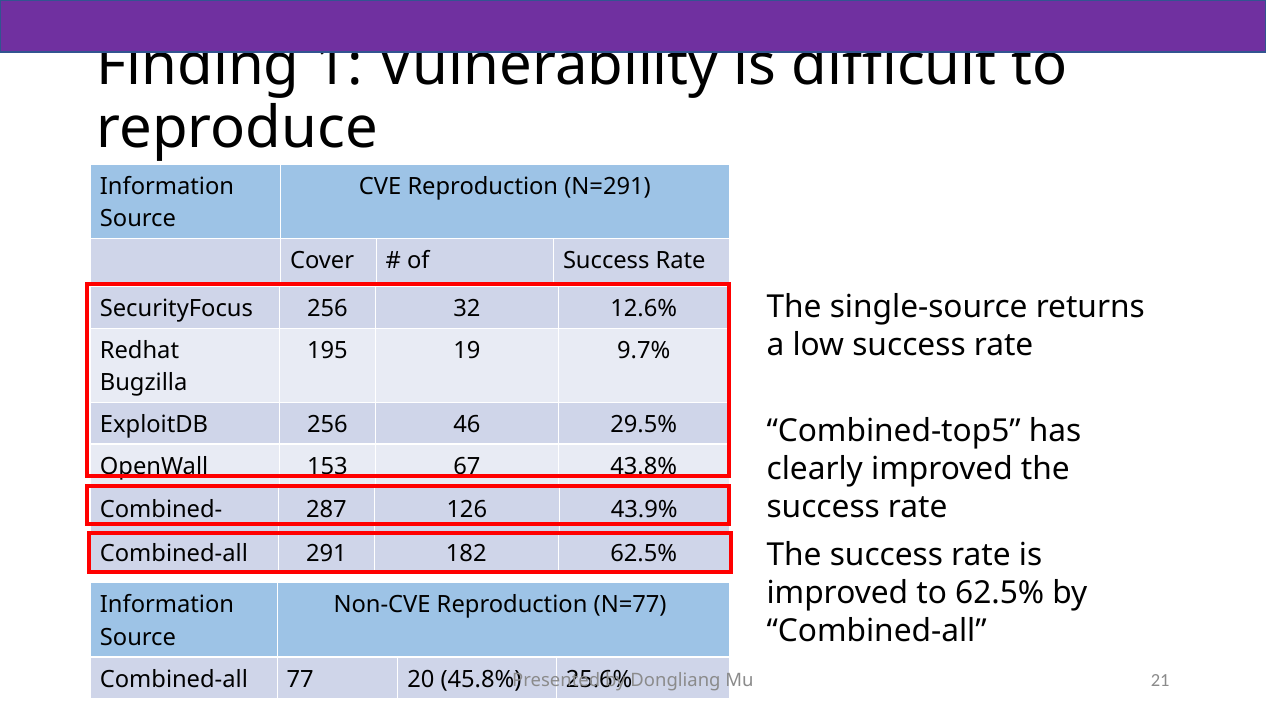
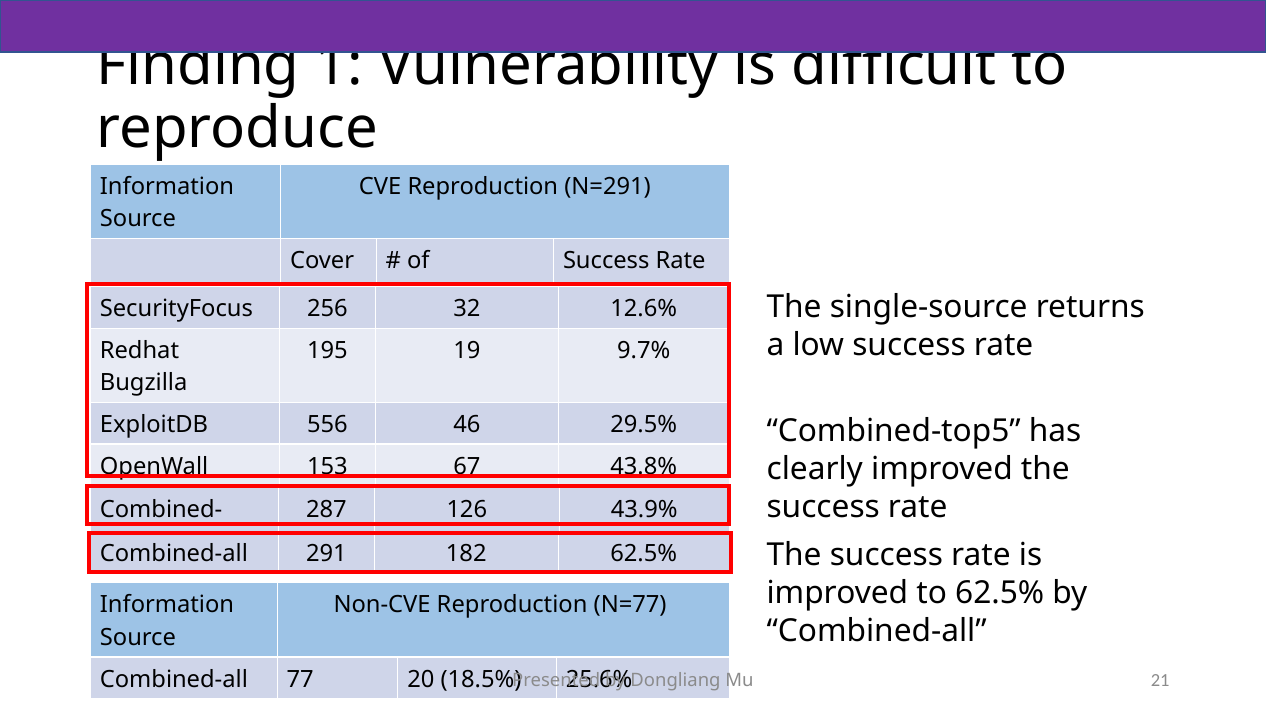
ExploitDB 256: 256 -> 556
45.8%: 45.8% -> 18.5%
